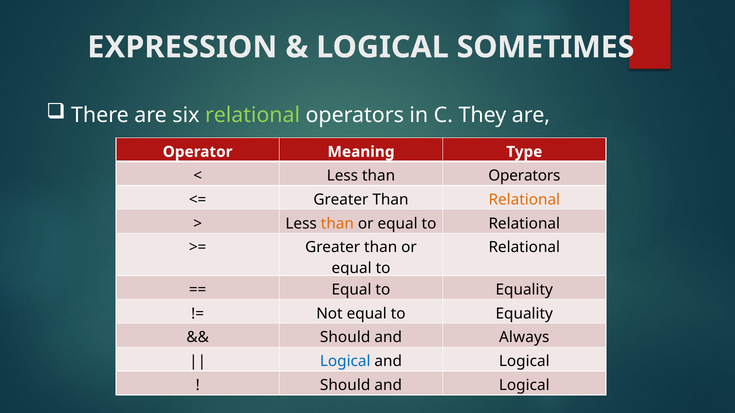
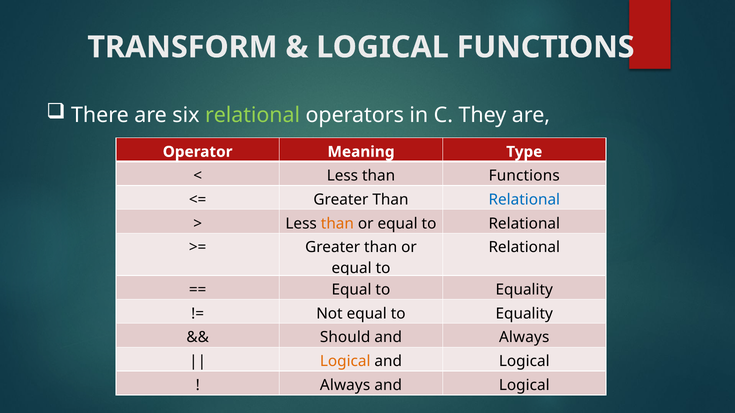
EXPRESSION: EXPRESSION -> TRANSFORM
LOGICAL SOMETIMES: SOMETIMES -> FUNCTIONS
than Operators: Operators -> Functions
Relational at (524, 200) colour: orange -> blue
Logical at (345, 362) colour: blue -> orange
Should at (345, 386): Should -> Always
